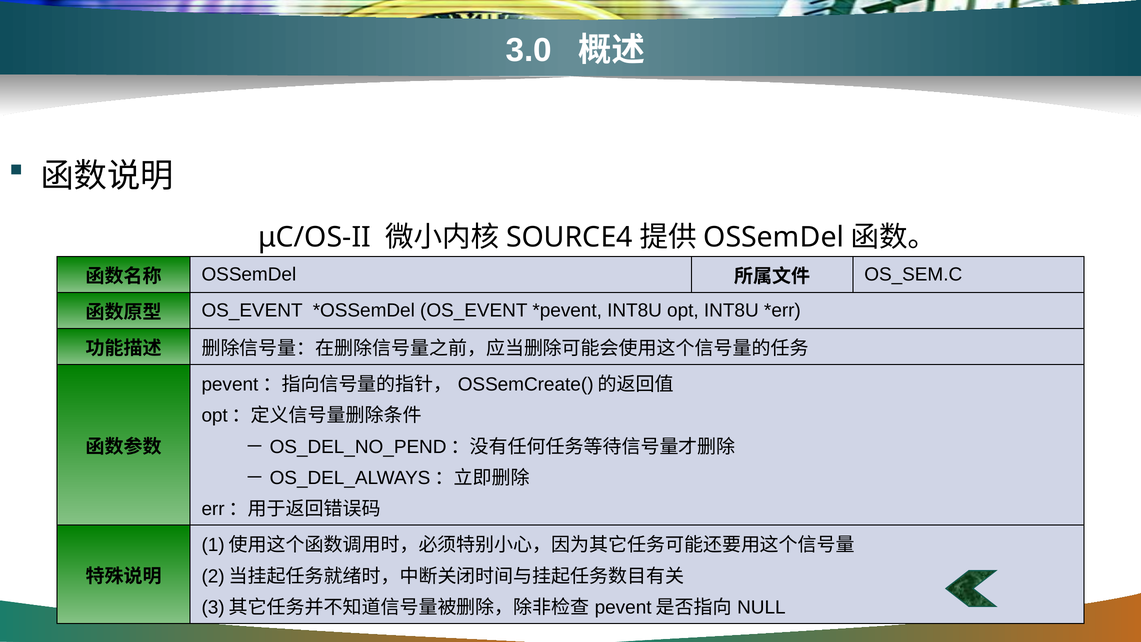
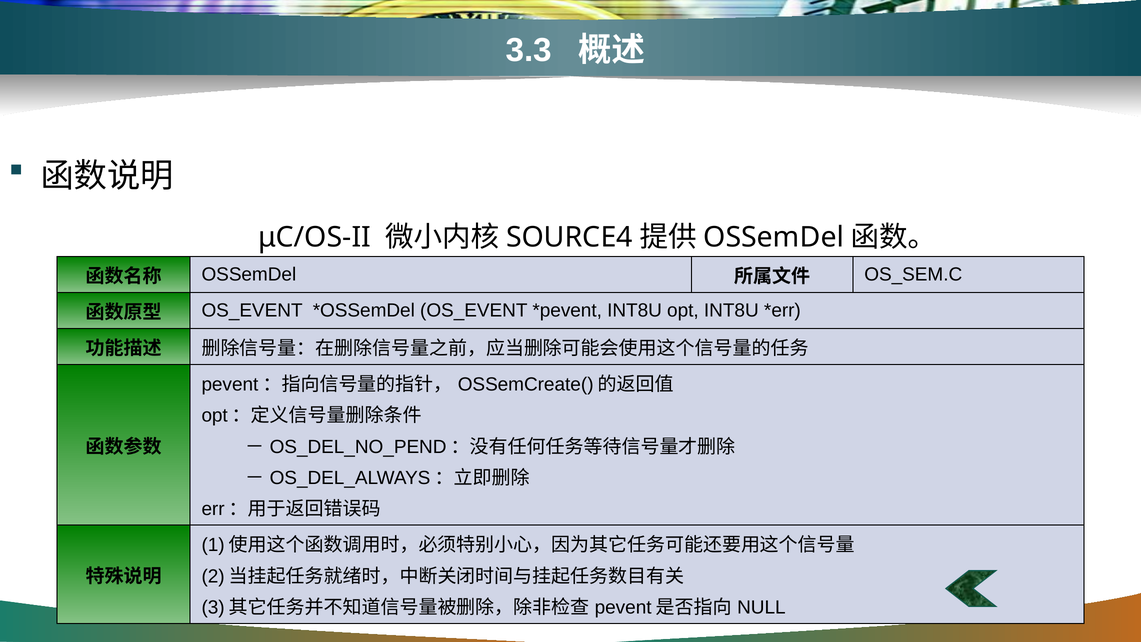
3.0: 3.0 -> 3.3
